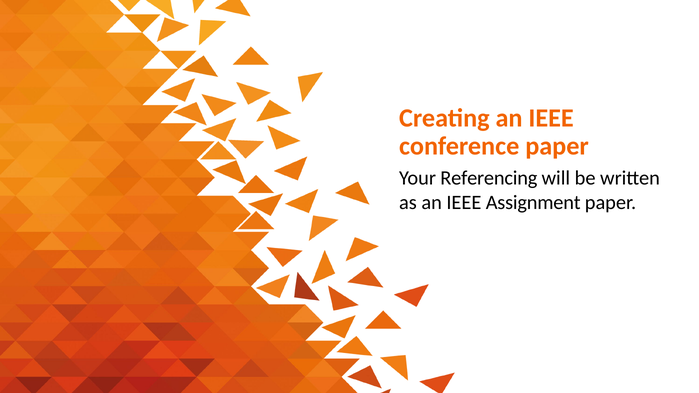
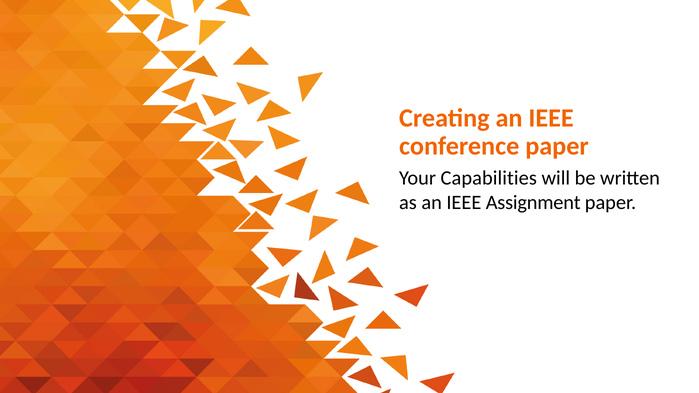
Referencing: Referencing -> Capabilities
